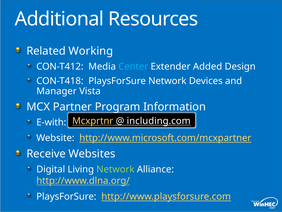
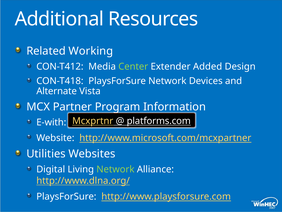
Center colour: light blue -> light green
Manager: Manager -> Alternate
including.com: including.com -> platforms.com
Receive: Receive -> Utilities
